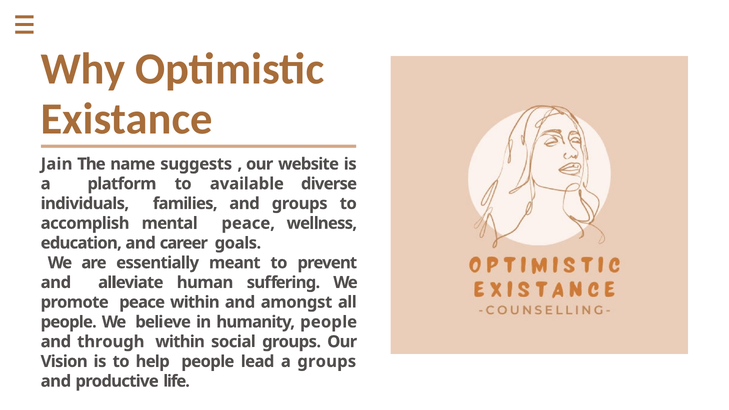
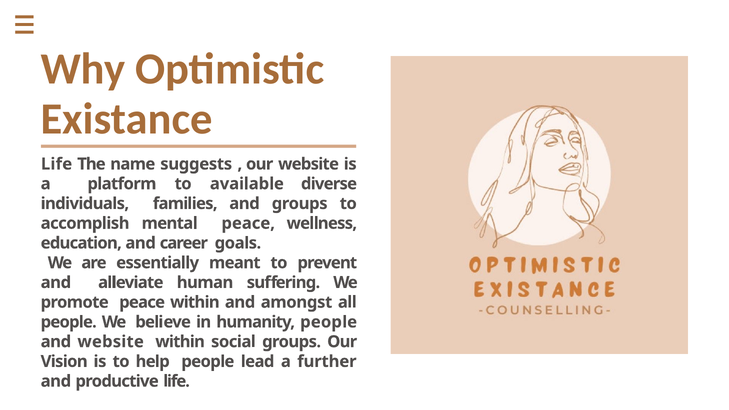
Jain at (57, 164): Jain -> Life
and through: through -> website
a groups: groups -> further
